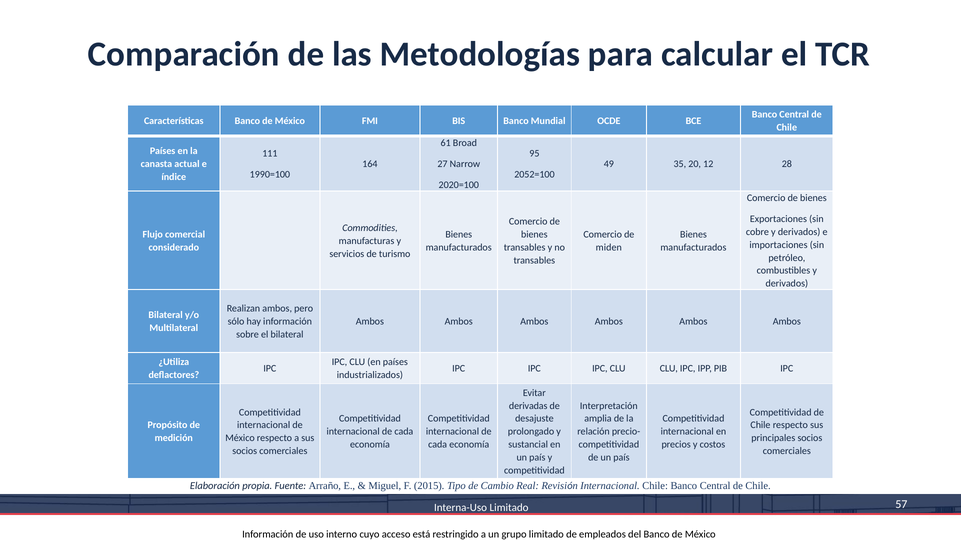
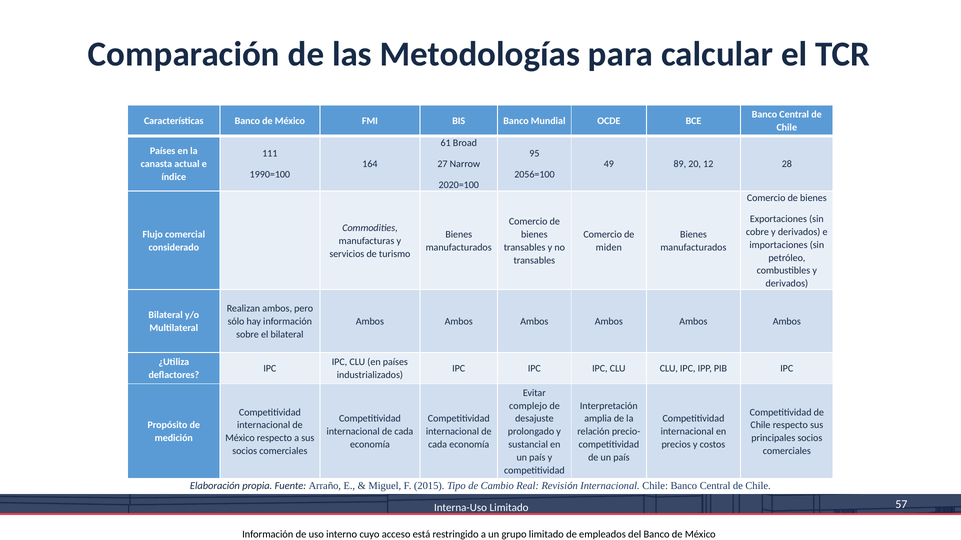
35: 35 -> 89
2052=100: 2052=100 -> 2056=100
derivadas: derivadas -> complejo
